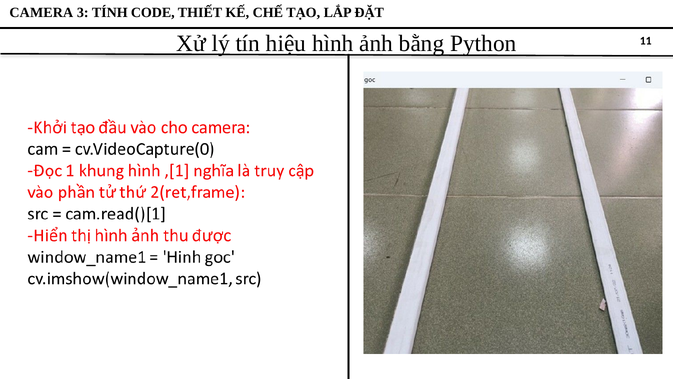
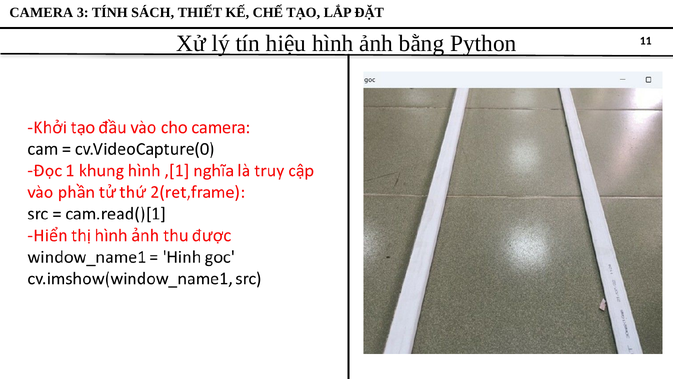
CODE: CODE -> SÁCH
